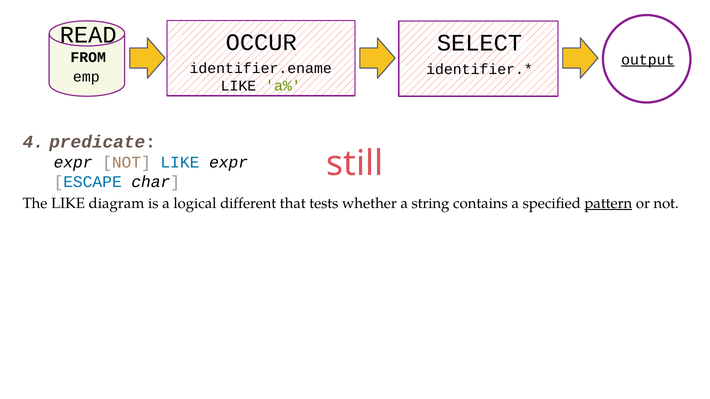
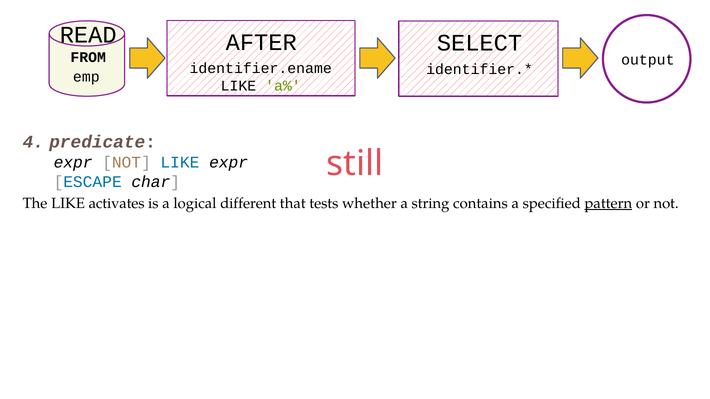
OCCUR: OCCUR -> AFTER
output underline: present -> none
diagram: diagram -> activates
